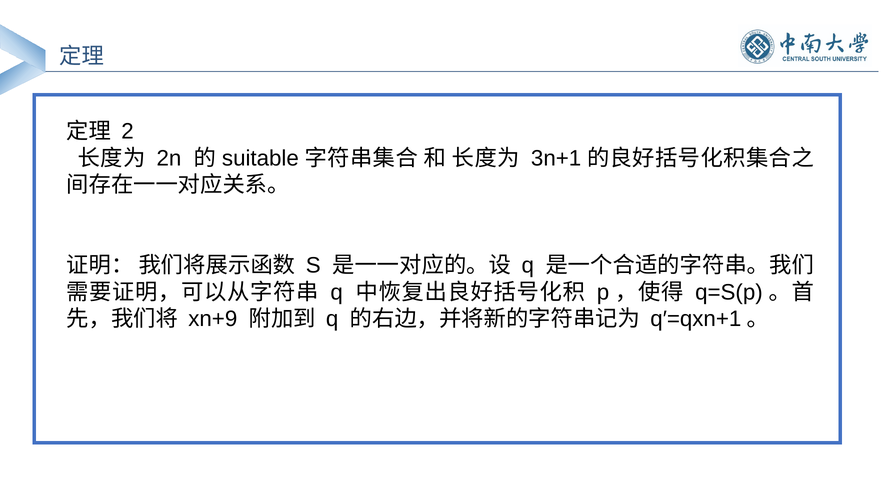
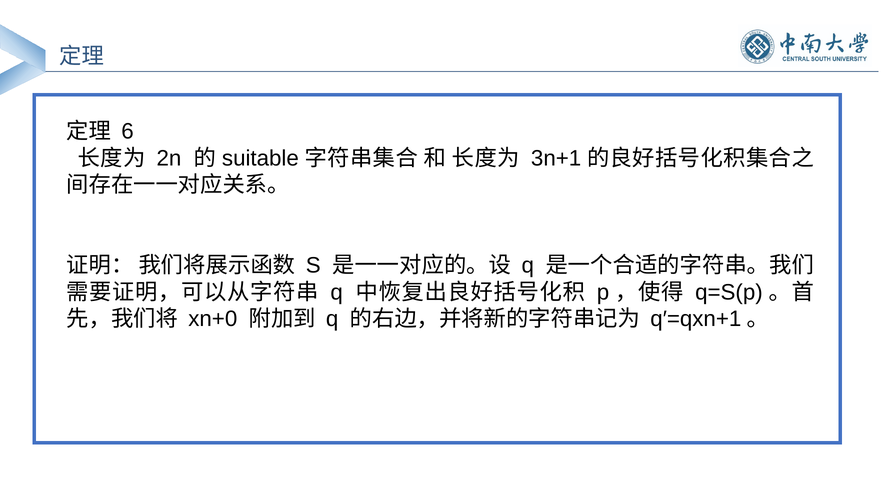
2: 2 -> 6
xn+9: xn+9 -> xn+0
